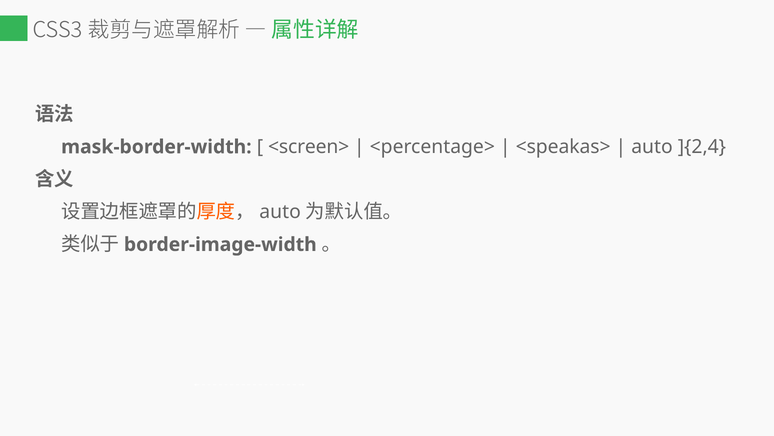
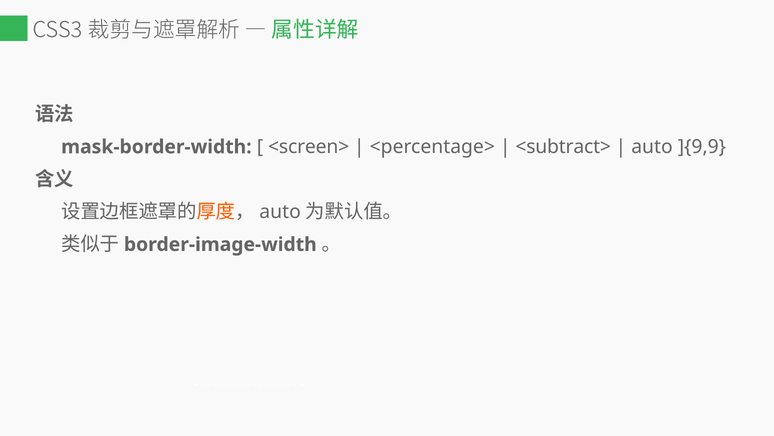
<speakas>: <speakas> -> <subtract>
]{2,4: ]{2,4 -> ]{9,9
